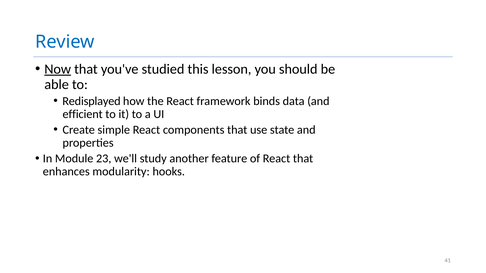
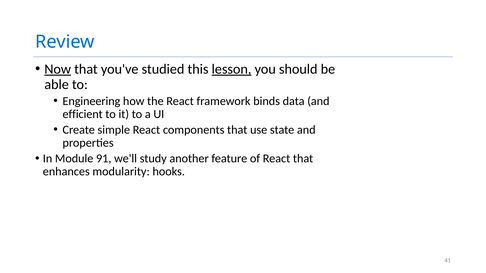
lesson underline: none -> present
Redisplayed: Redisplayed -> Engineering
23: 23 -> 91
